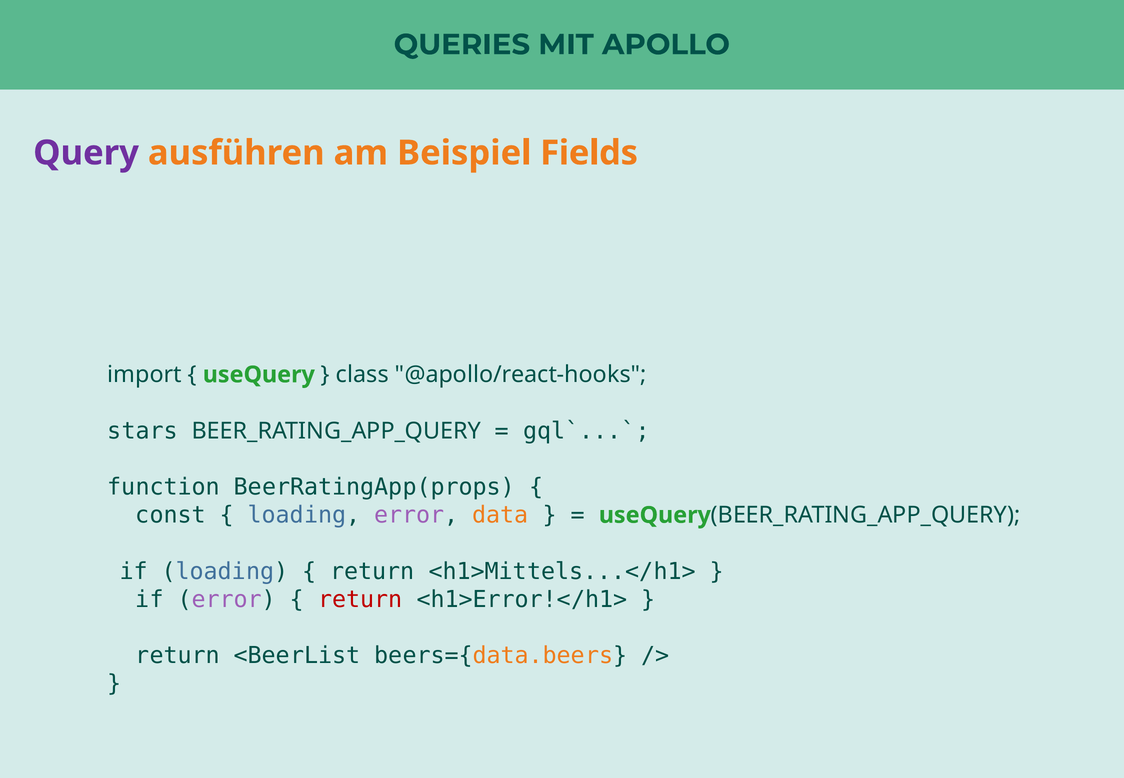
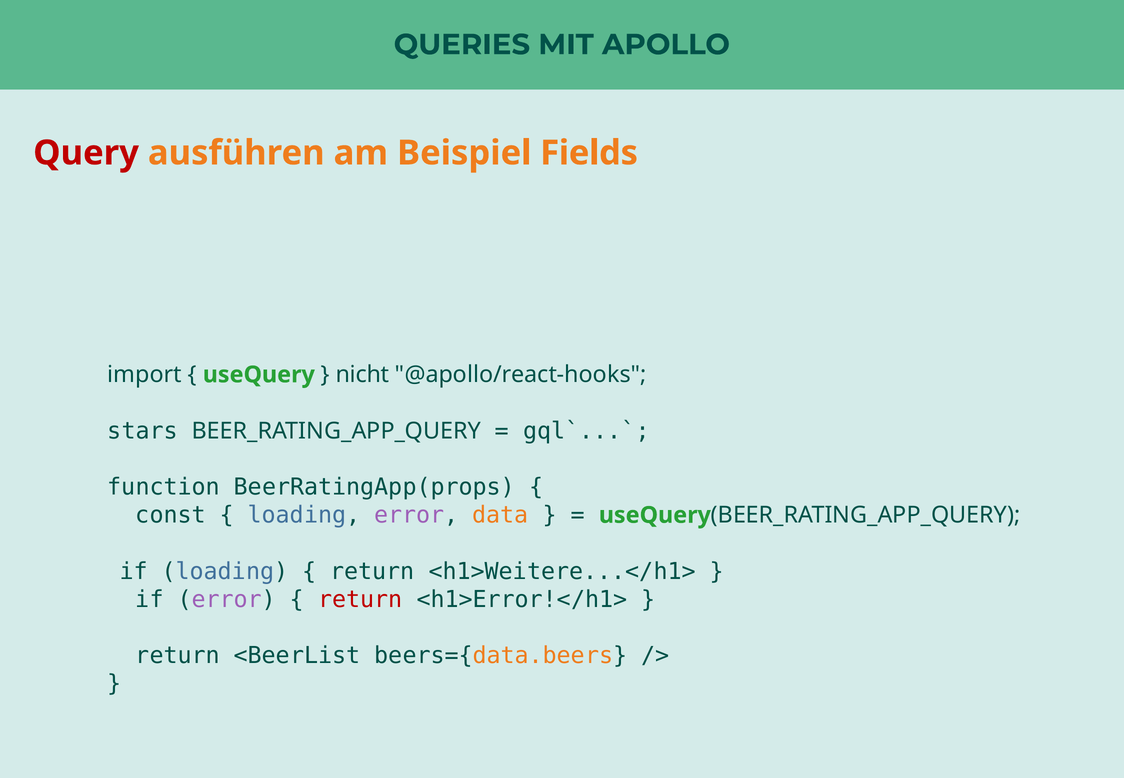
Query colour: purple -> red
class: class -> nicht
<h1>Mittels...</h1>: <h1>Mittels...</h1> -> <h1>Weitere...</h1>
